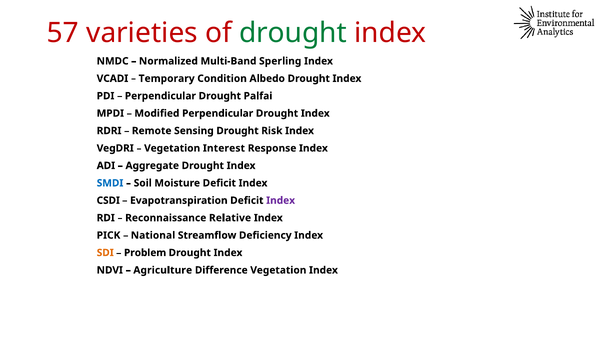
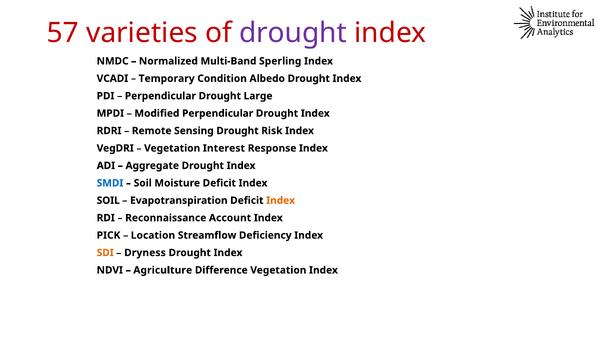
drought at (293, 33) colour: green -> purple
Palfai: Palfai -> Large
CSDI at (108, 201): CSDI -> SOIL
Index at (281, 201) colour: purple -> orange
Relative: Relative -> Account
National: National -> Location
Problem: Problem -> Dryness
